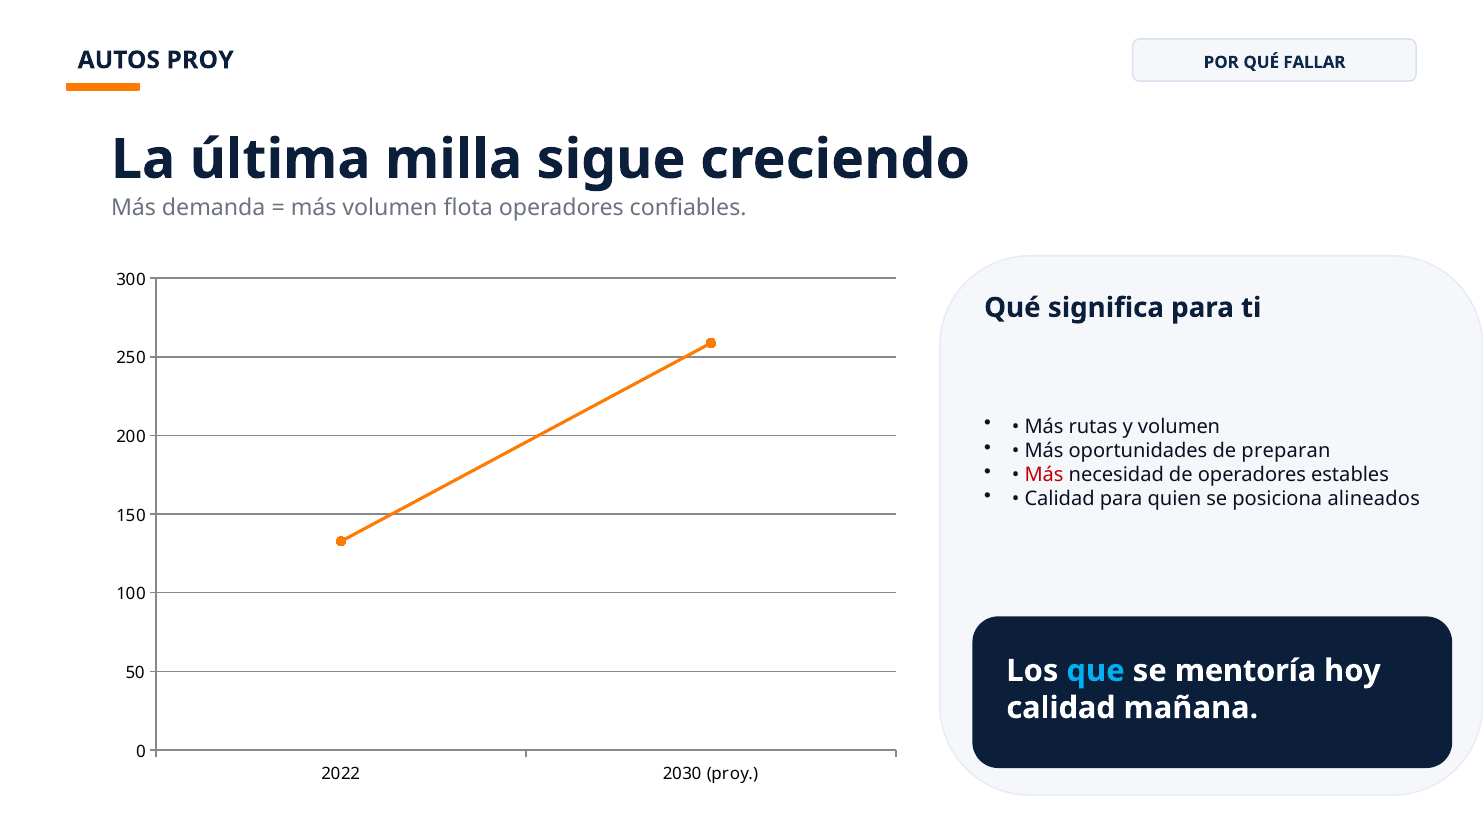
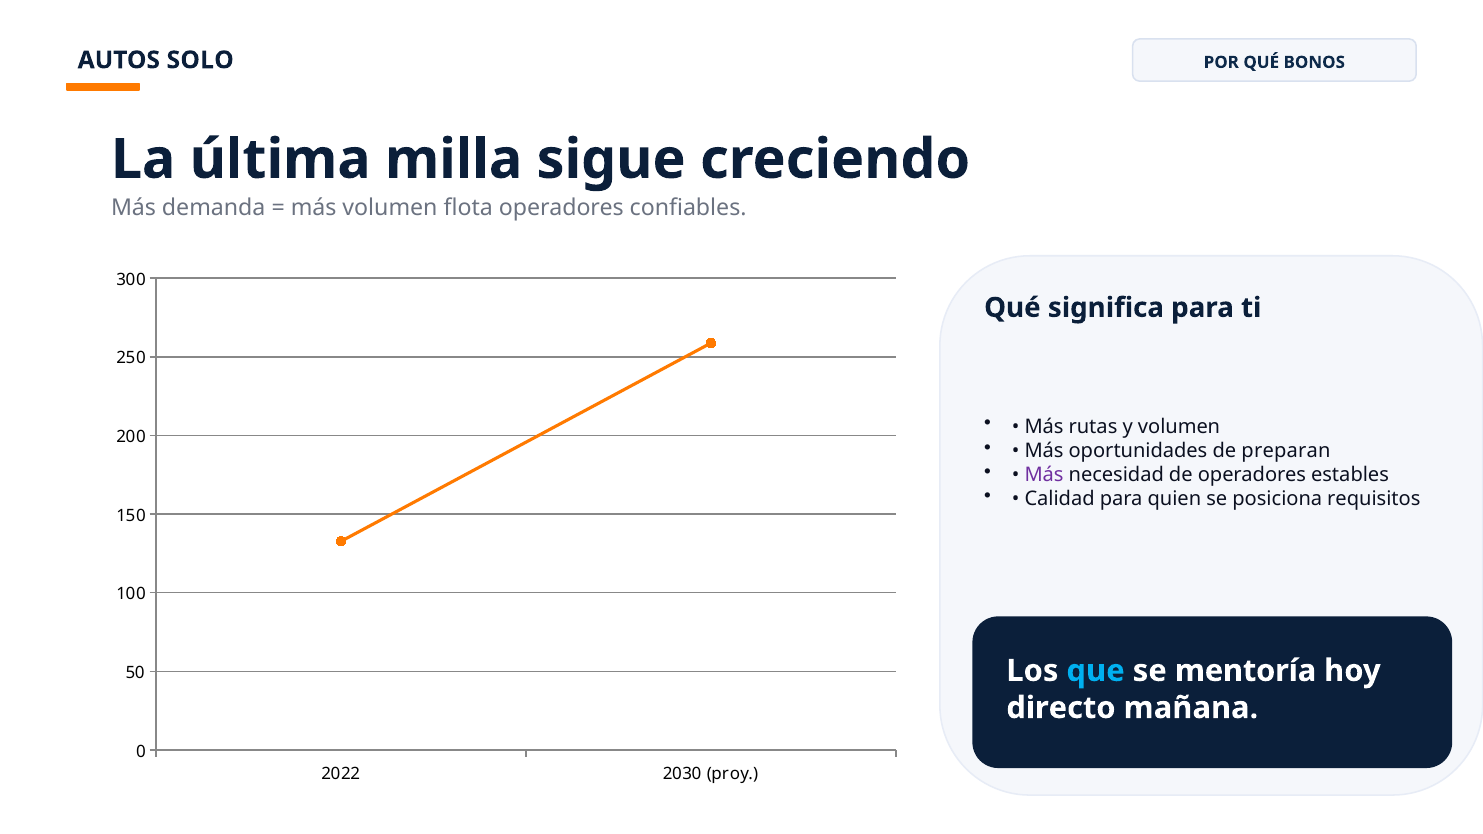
AUTOS PROY: PROY -> SOLO
FALLAR: FALLAR -> BONOS
Más at (1044, 475) colour: red -> purple
alineados: alineados -> requisitos
calidad at (1061, 708): calidad -> directo
